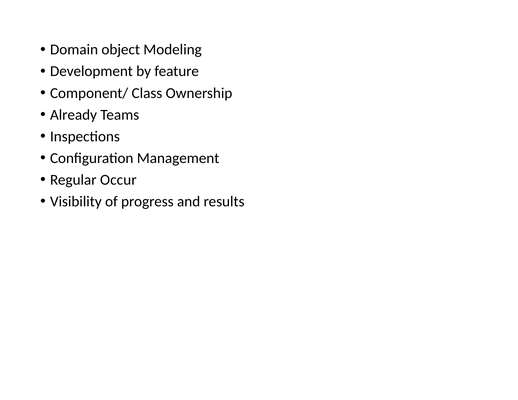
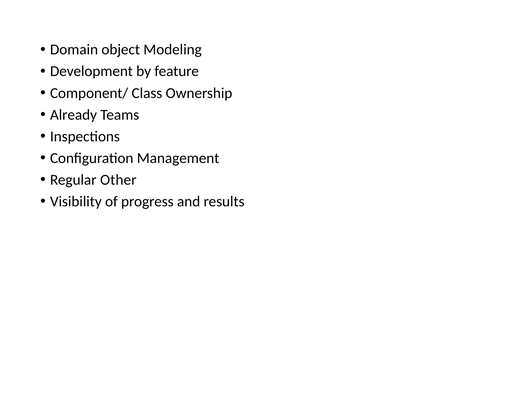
Occur: Occur -> Other
